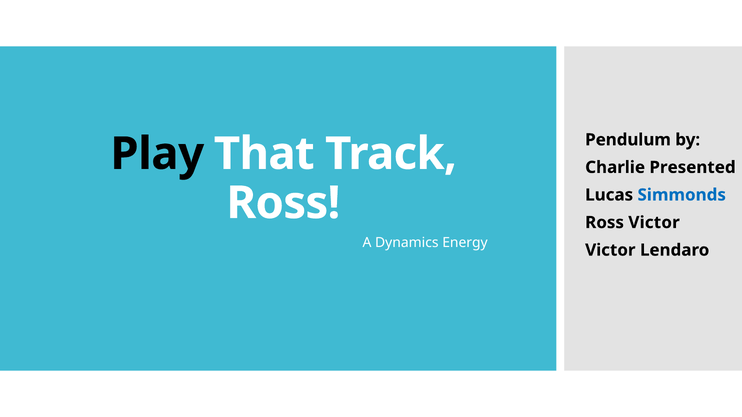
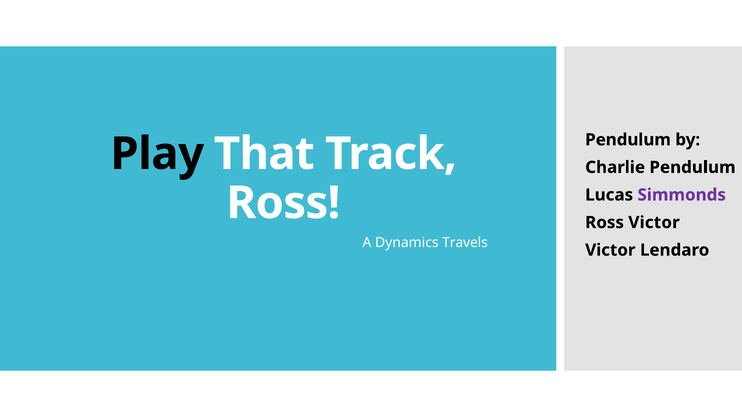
Charlie Presented: Presented -> Pendulum
Simmonds colour: blue -> purple
Energy: Energy -> Travels
